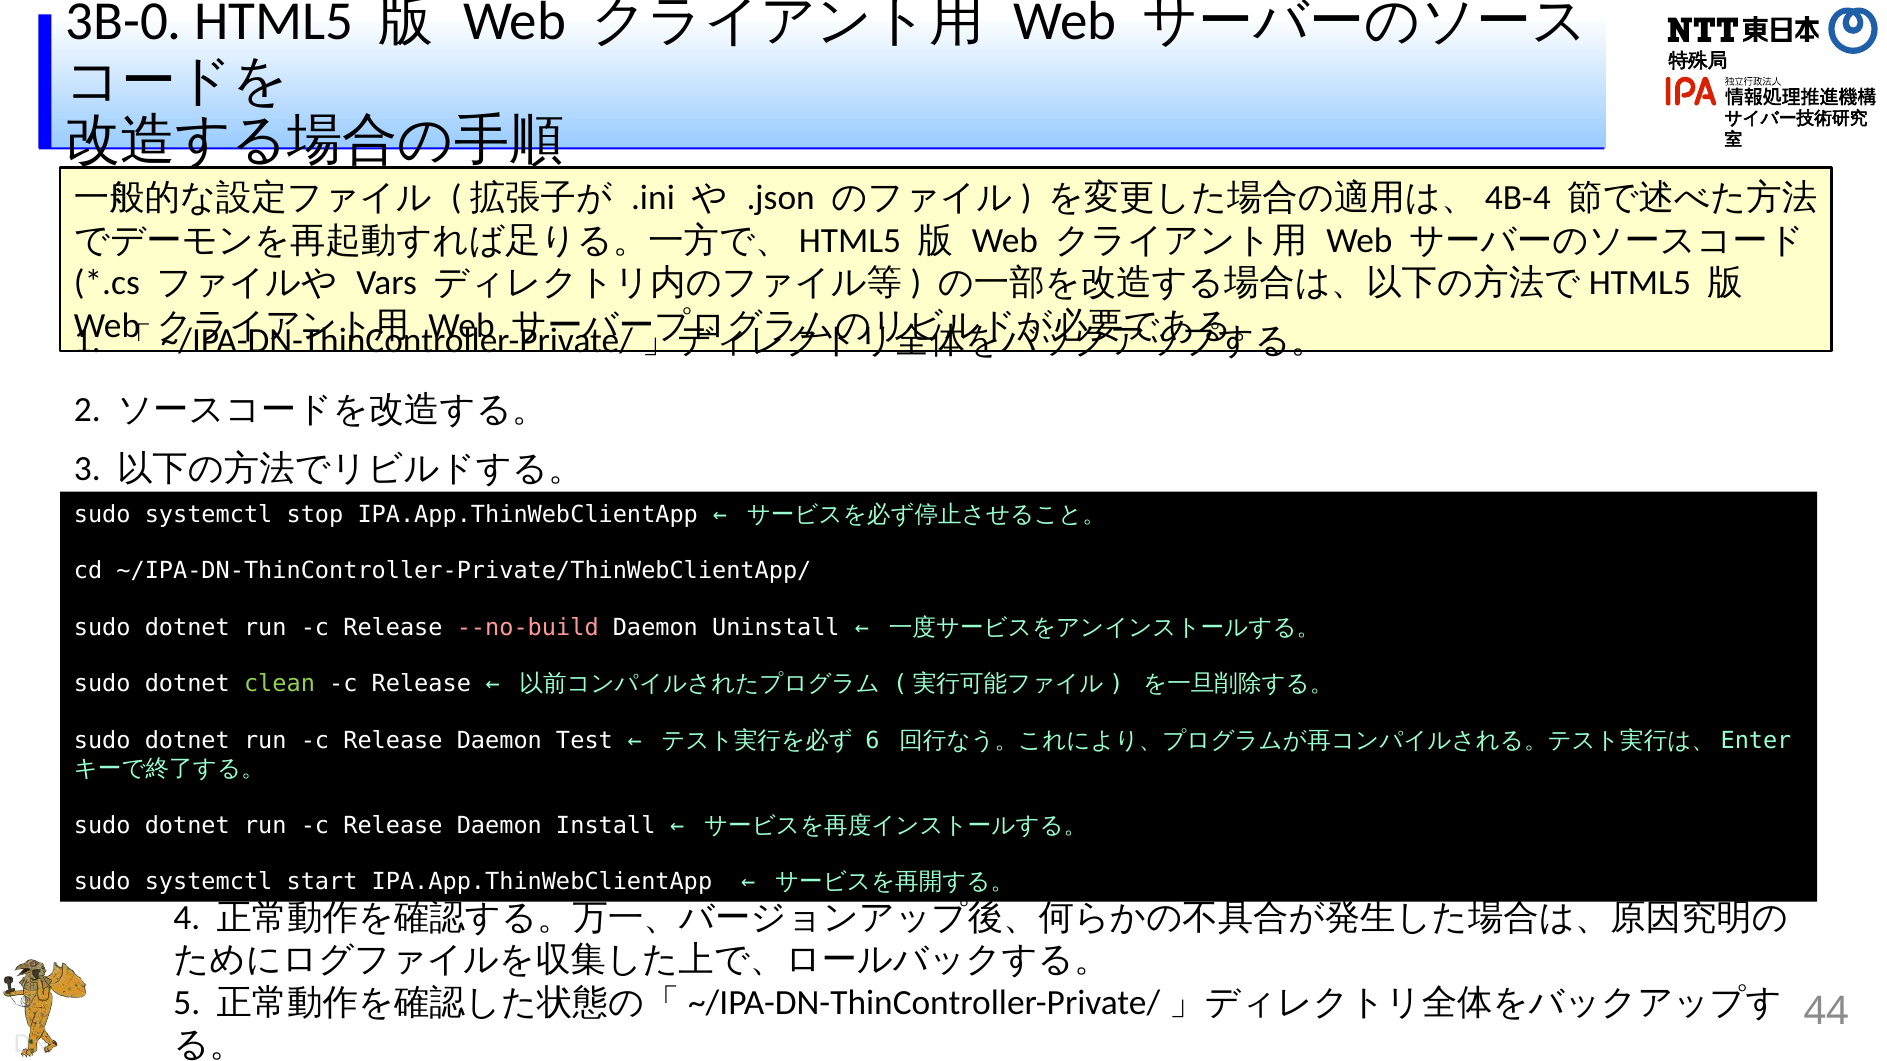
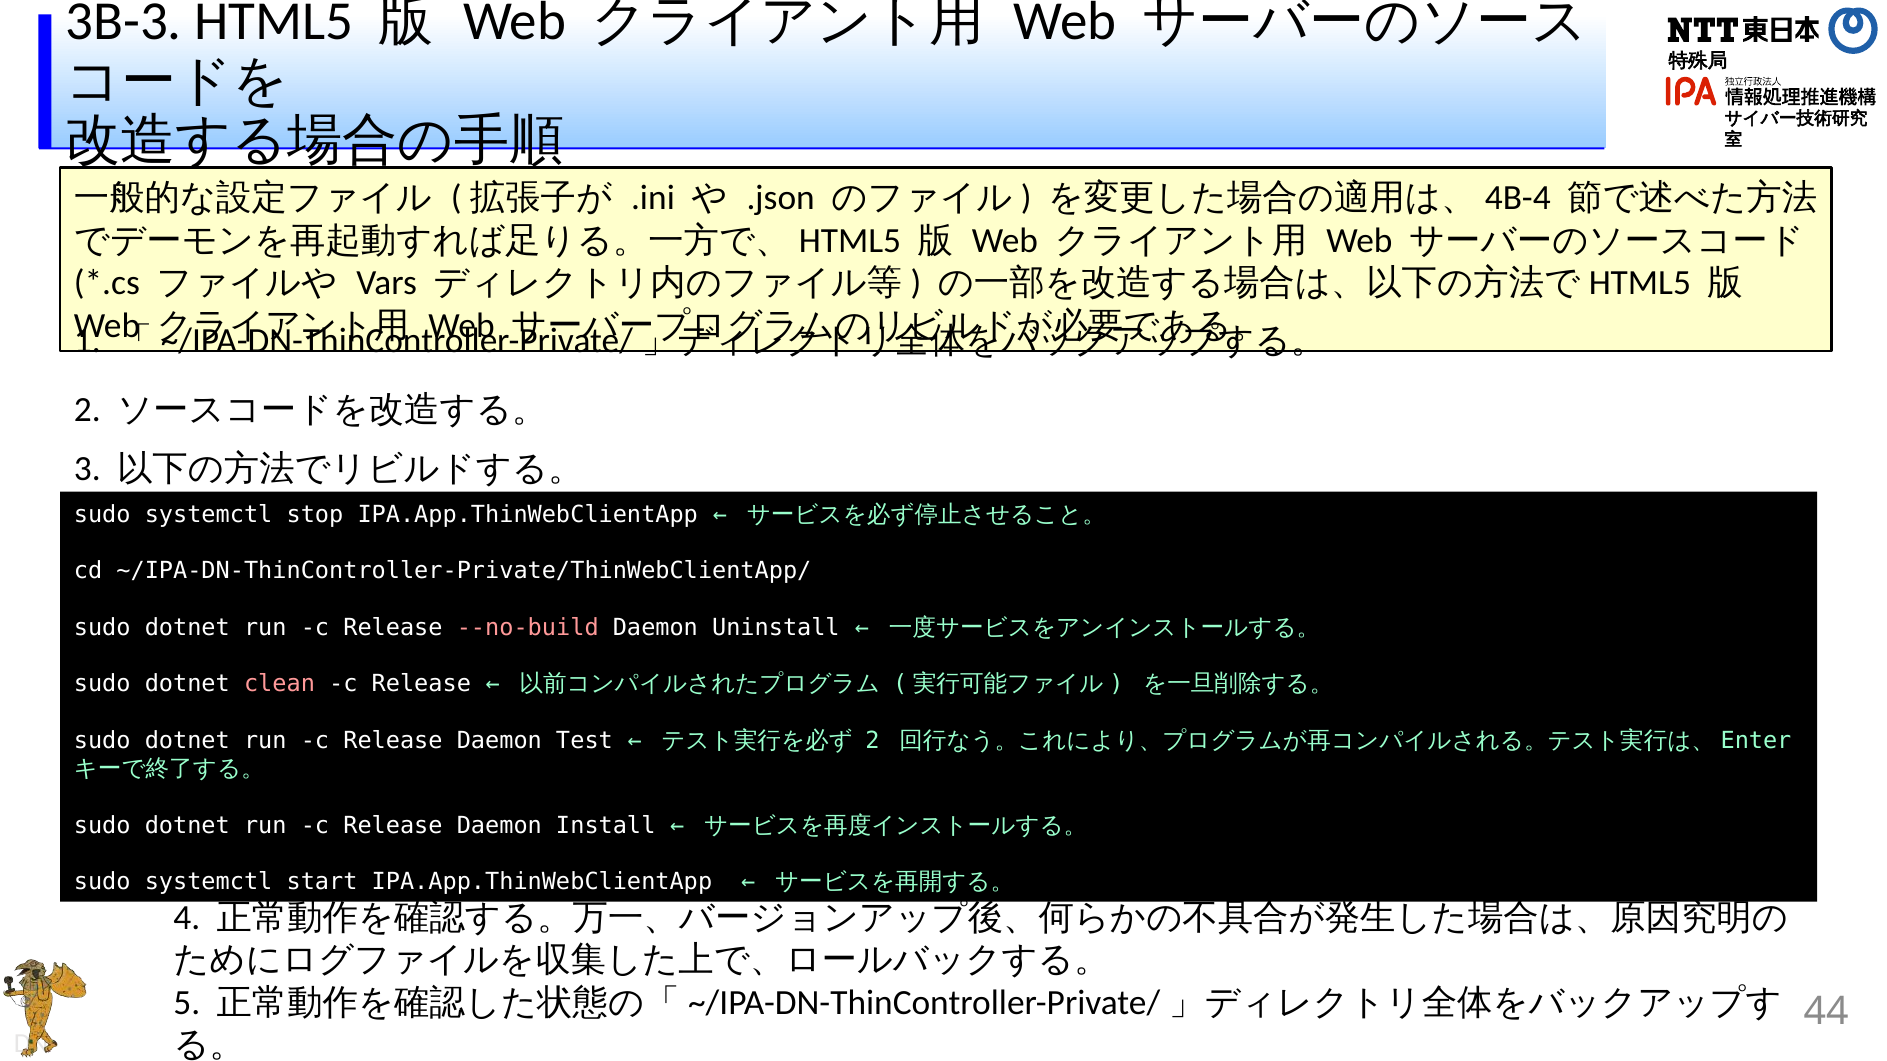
3B-0: 3B-0 -> 3B-3
clean colour: light green -> pink
6 at (873, 741): 6 -> 2
